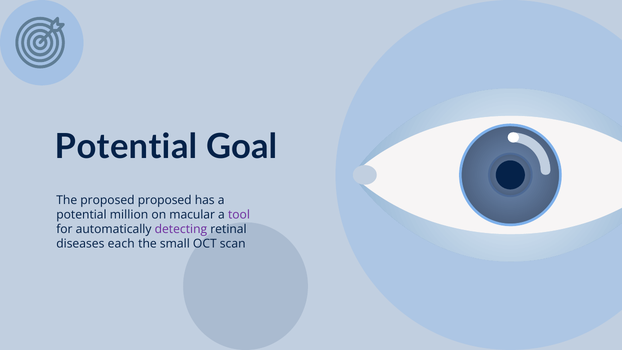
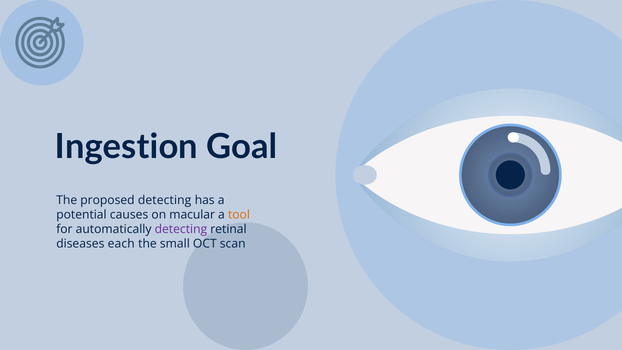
Potential at (126, 147): Potential -> Ingestion
proposed proposed: proposed -> detecting
million: million -> causes
tool colour: purple -> orange
